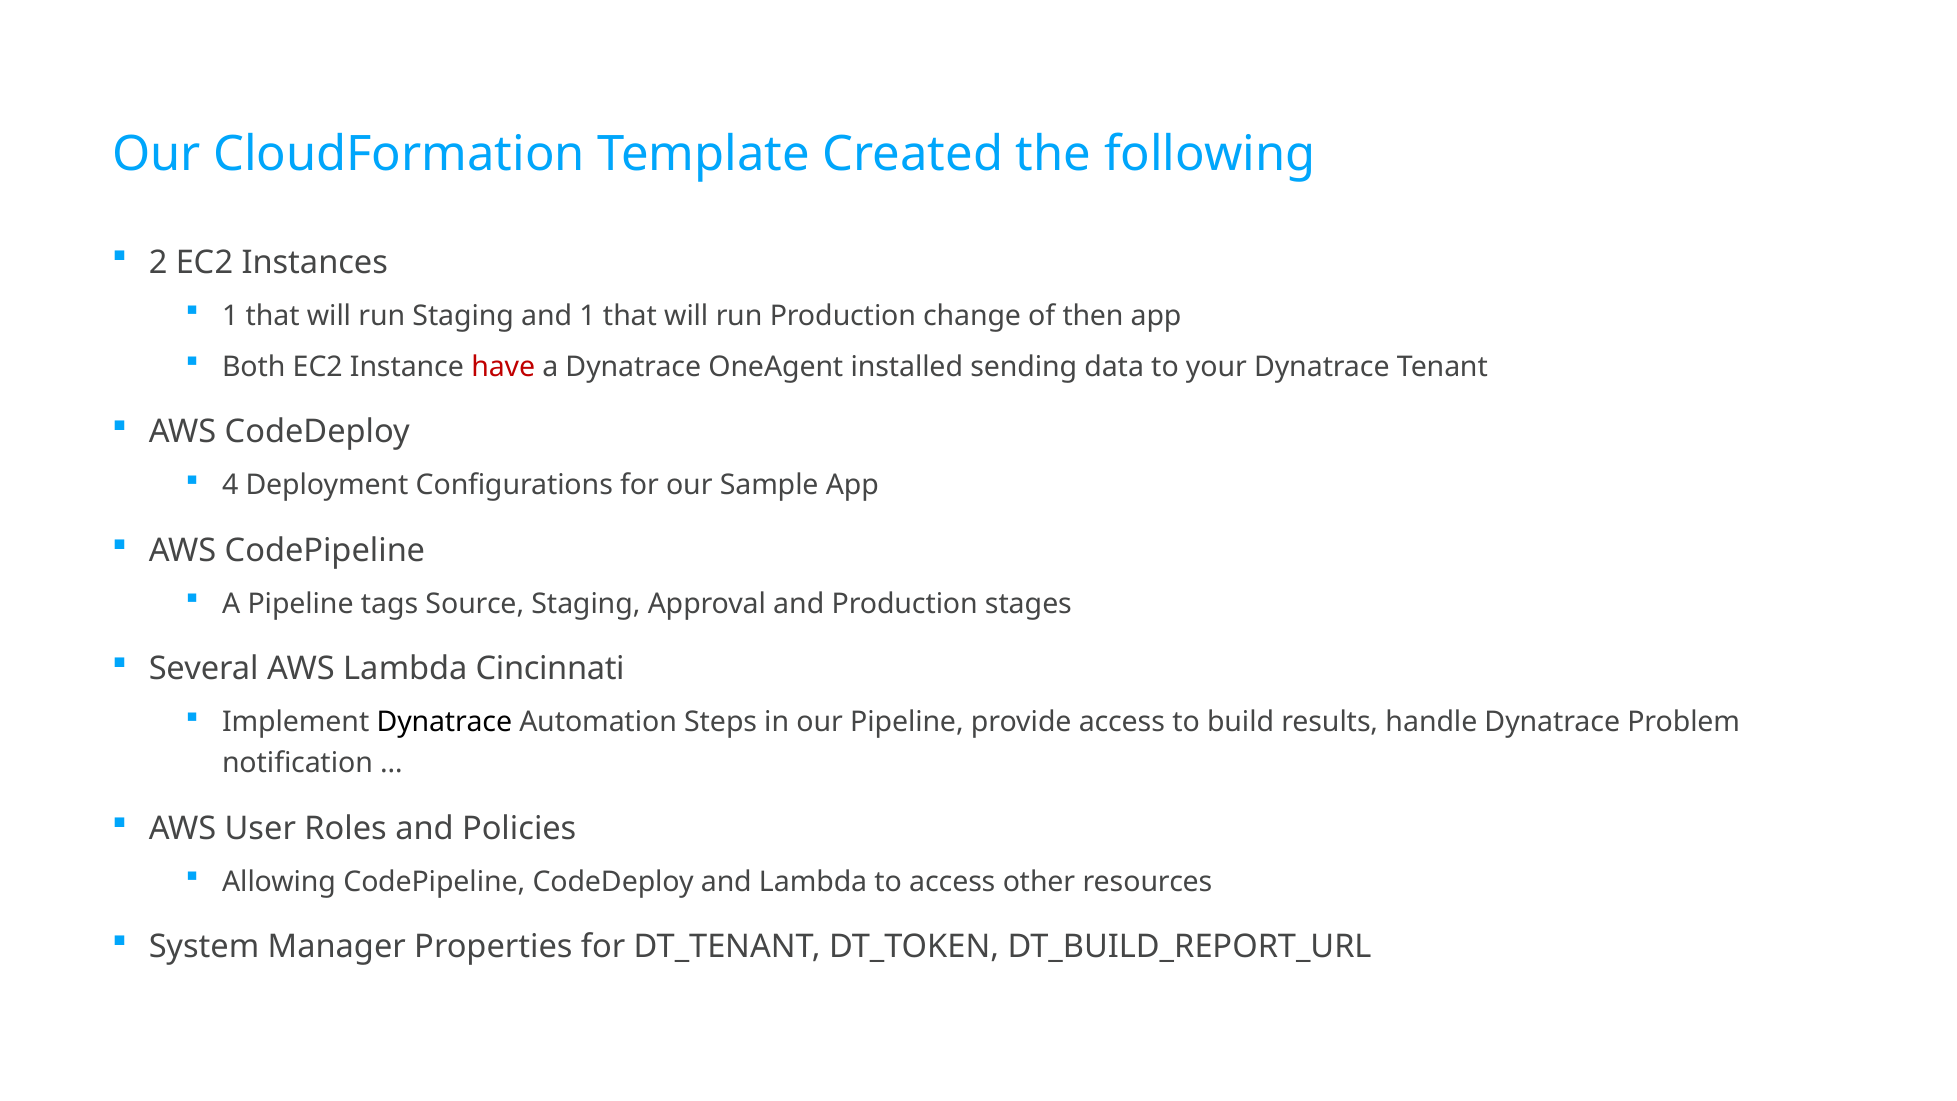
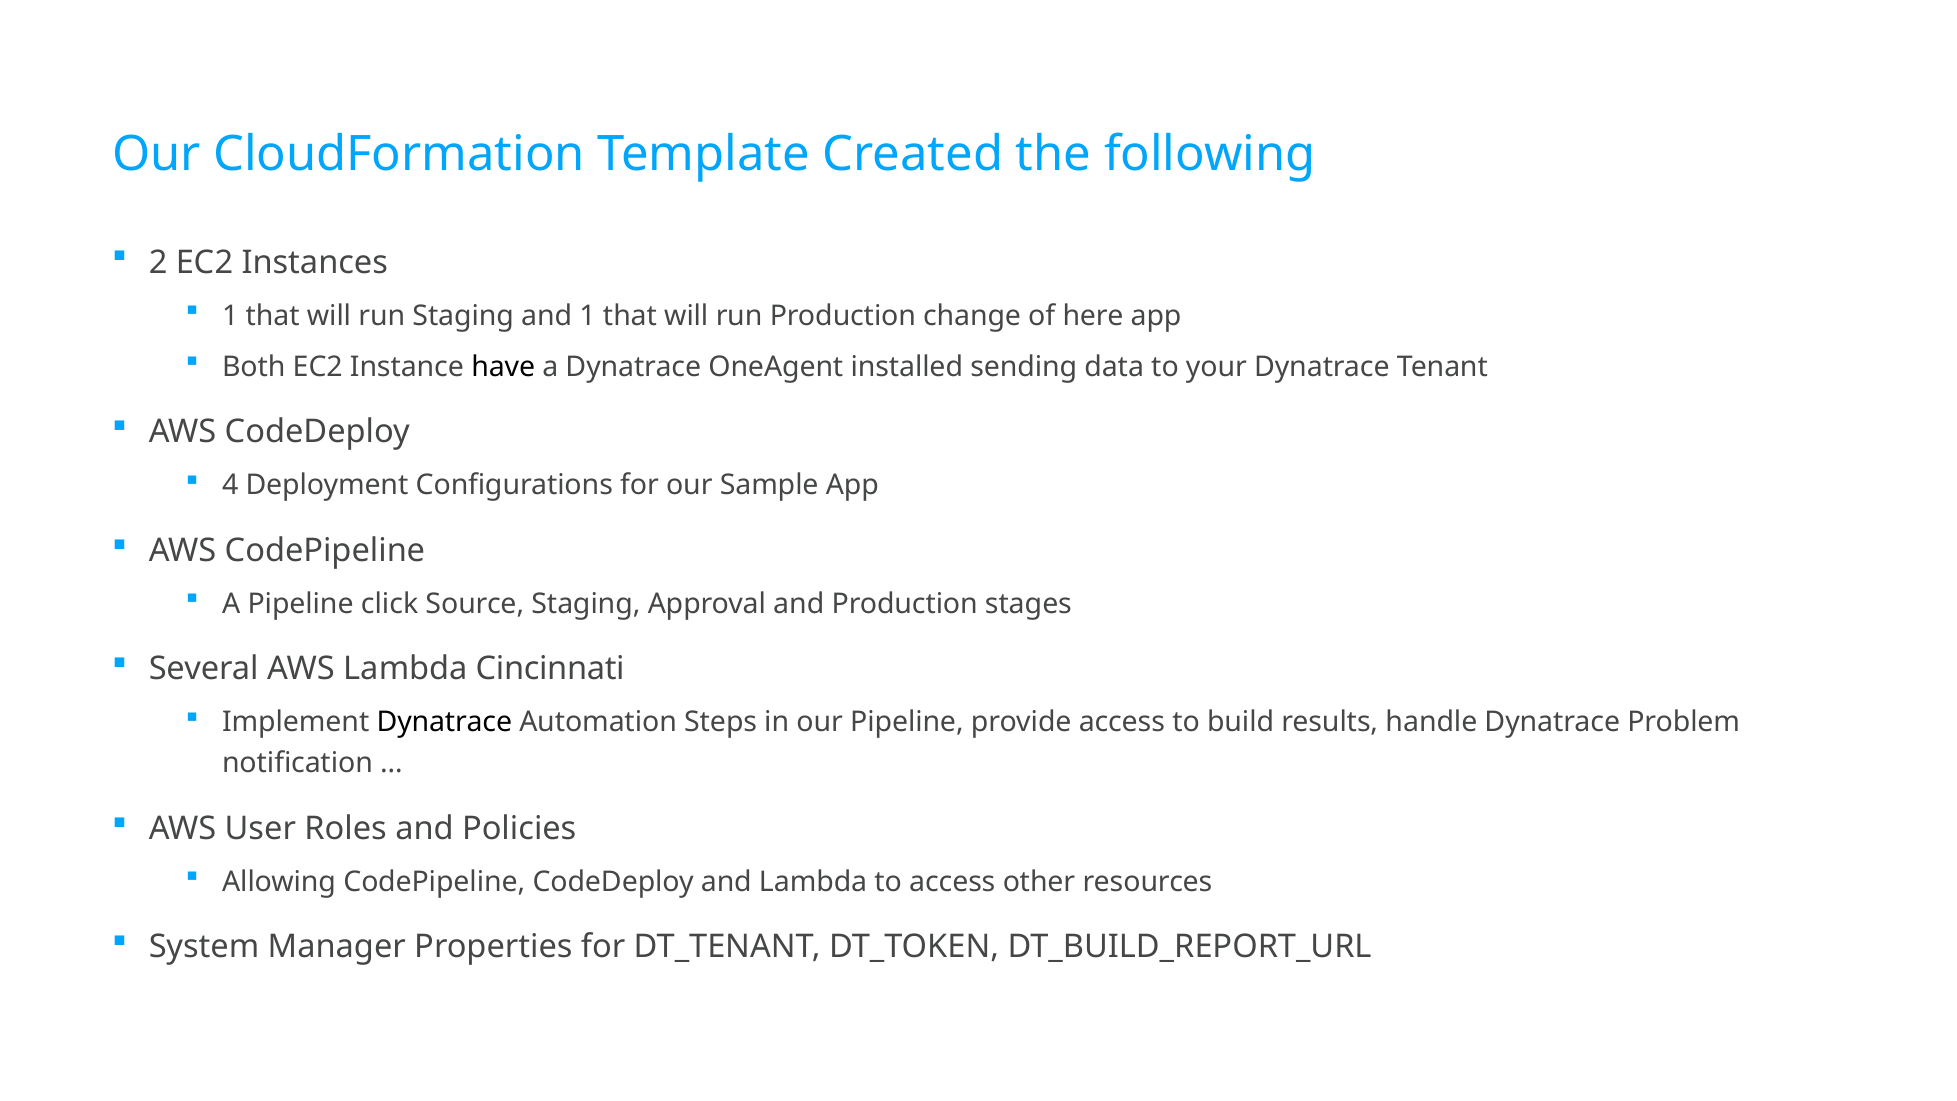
then: then -> here
have colour: red -> black
tags: tags -> click
